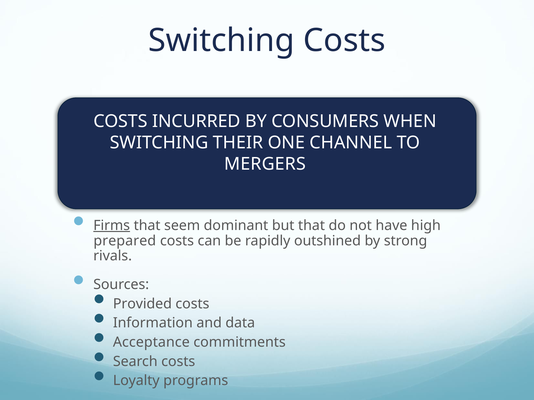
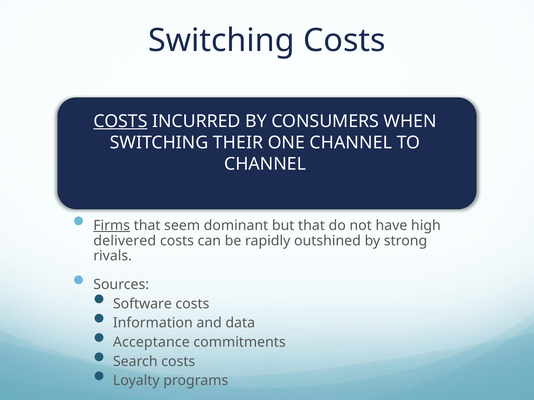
COSTS at (120, 121) underline: none -> present
MERGERS at (265, 164): MERGERS -> CHANNEL
prepared: prepared -> delivered
Provided: Provided -> Software
